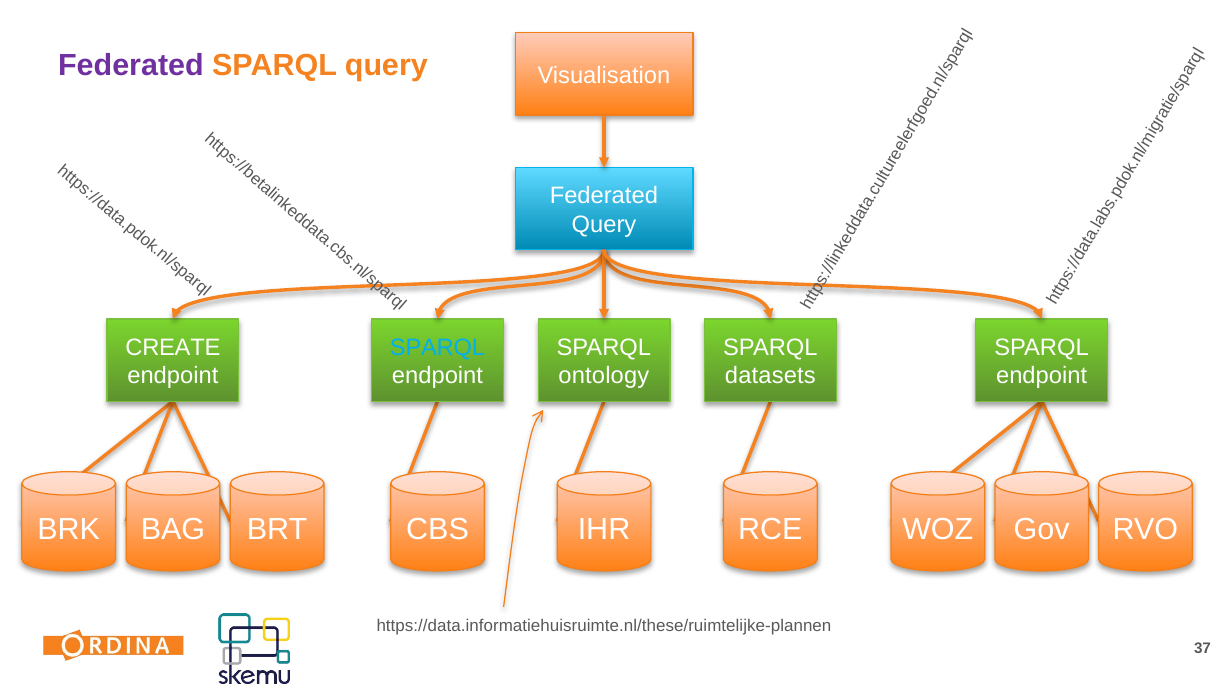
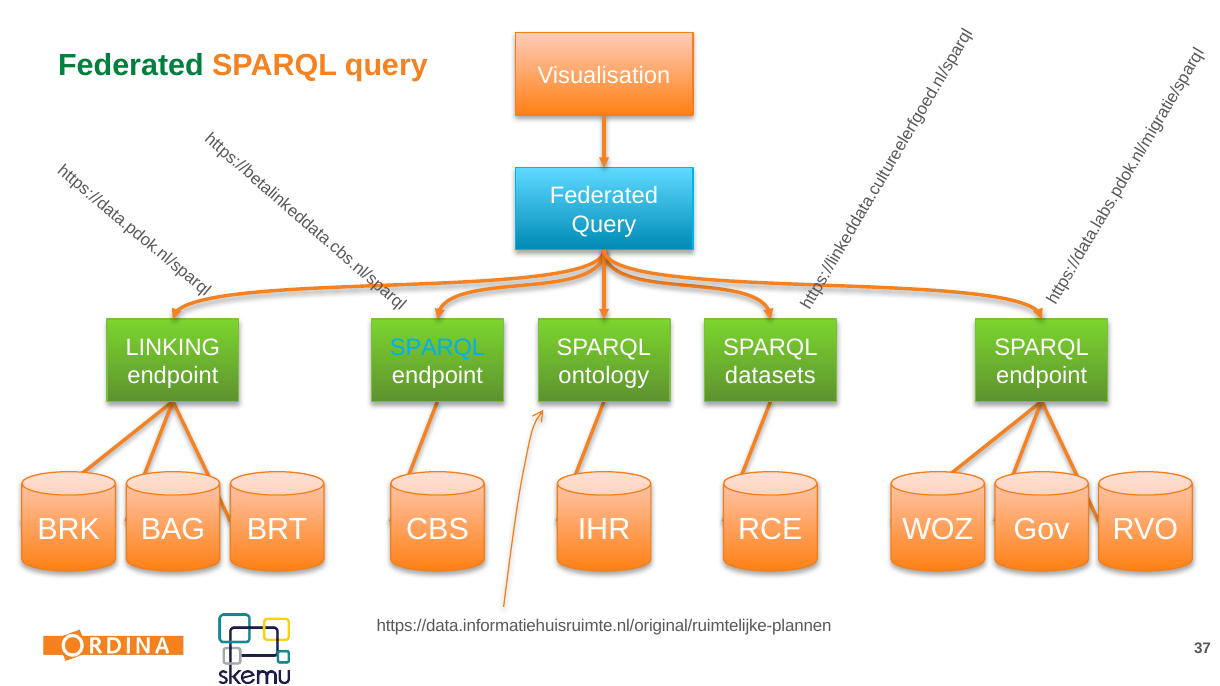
Federated at (131, 65) colour: purple -> green
CREATE: CREATE -> LINKING
https://data.informatiehuisruimte.nl/these/ruimtelijke-plannen: https://data.informatiehuisruimte.nl/these/ruimtelijke-plannen -> https://data.informatiehuisruimte.nl/original/ruimtelijke-plannen
